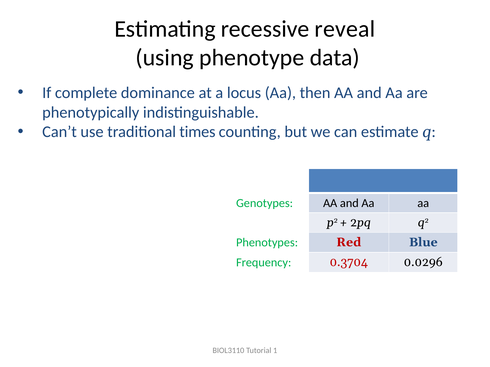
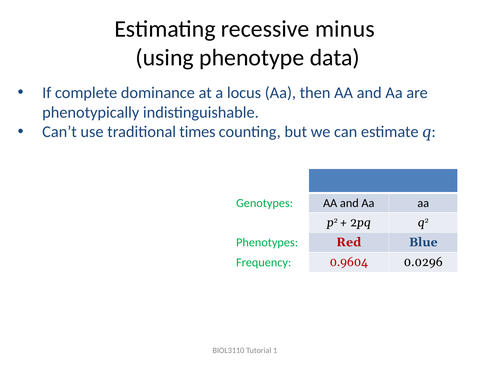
reveal: reveal -> minus
0.3704: 0.3704 -> 0.9604
